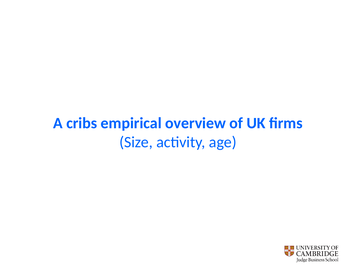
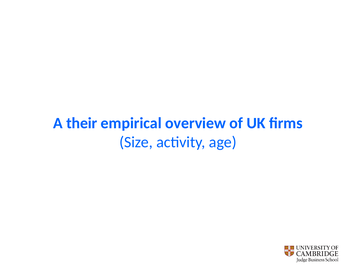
cribs: cribs -> their
